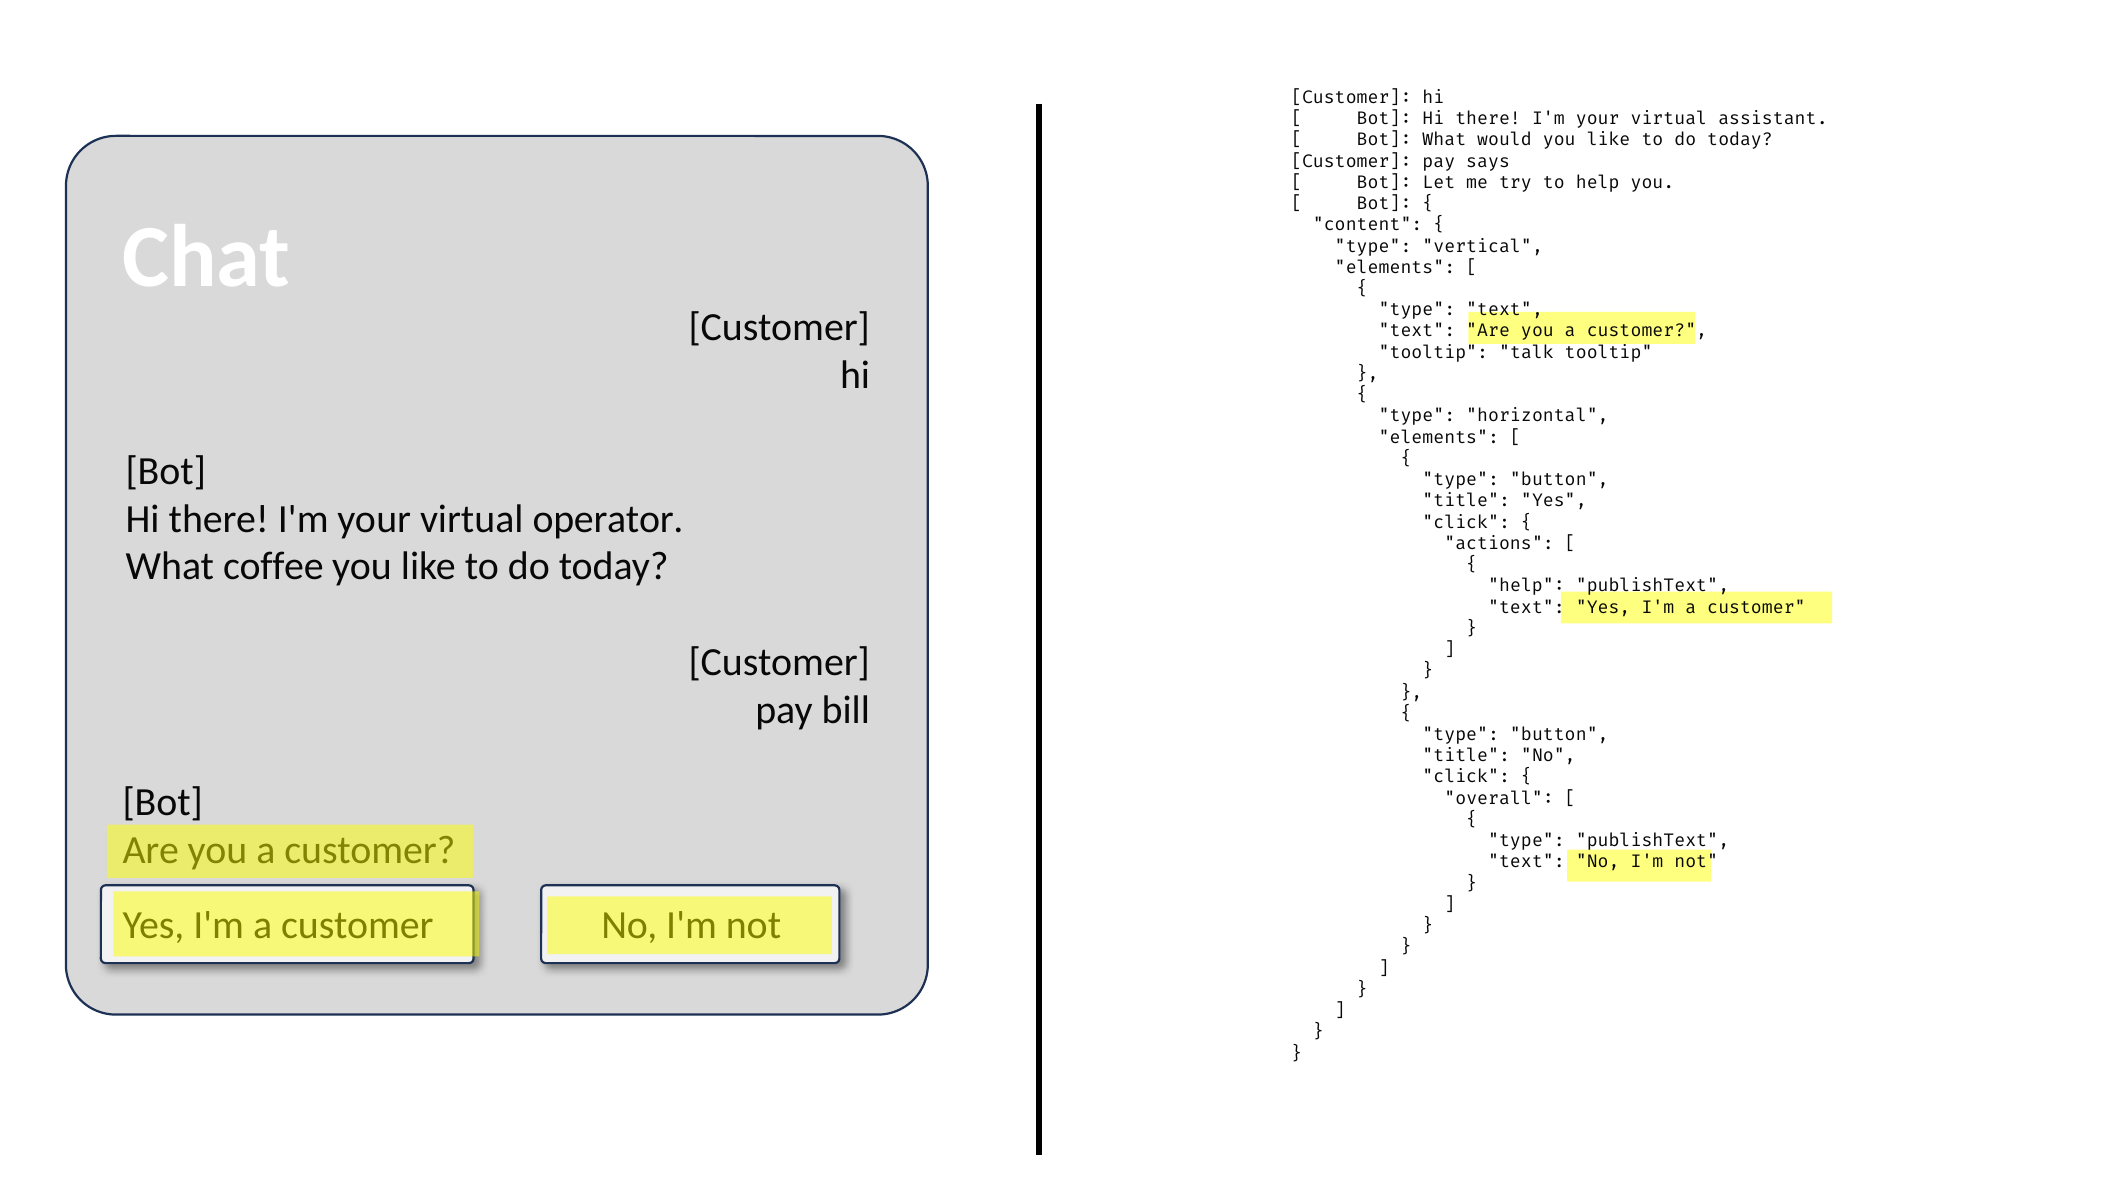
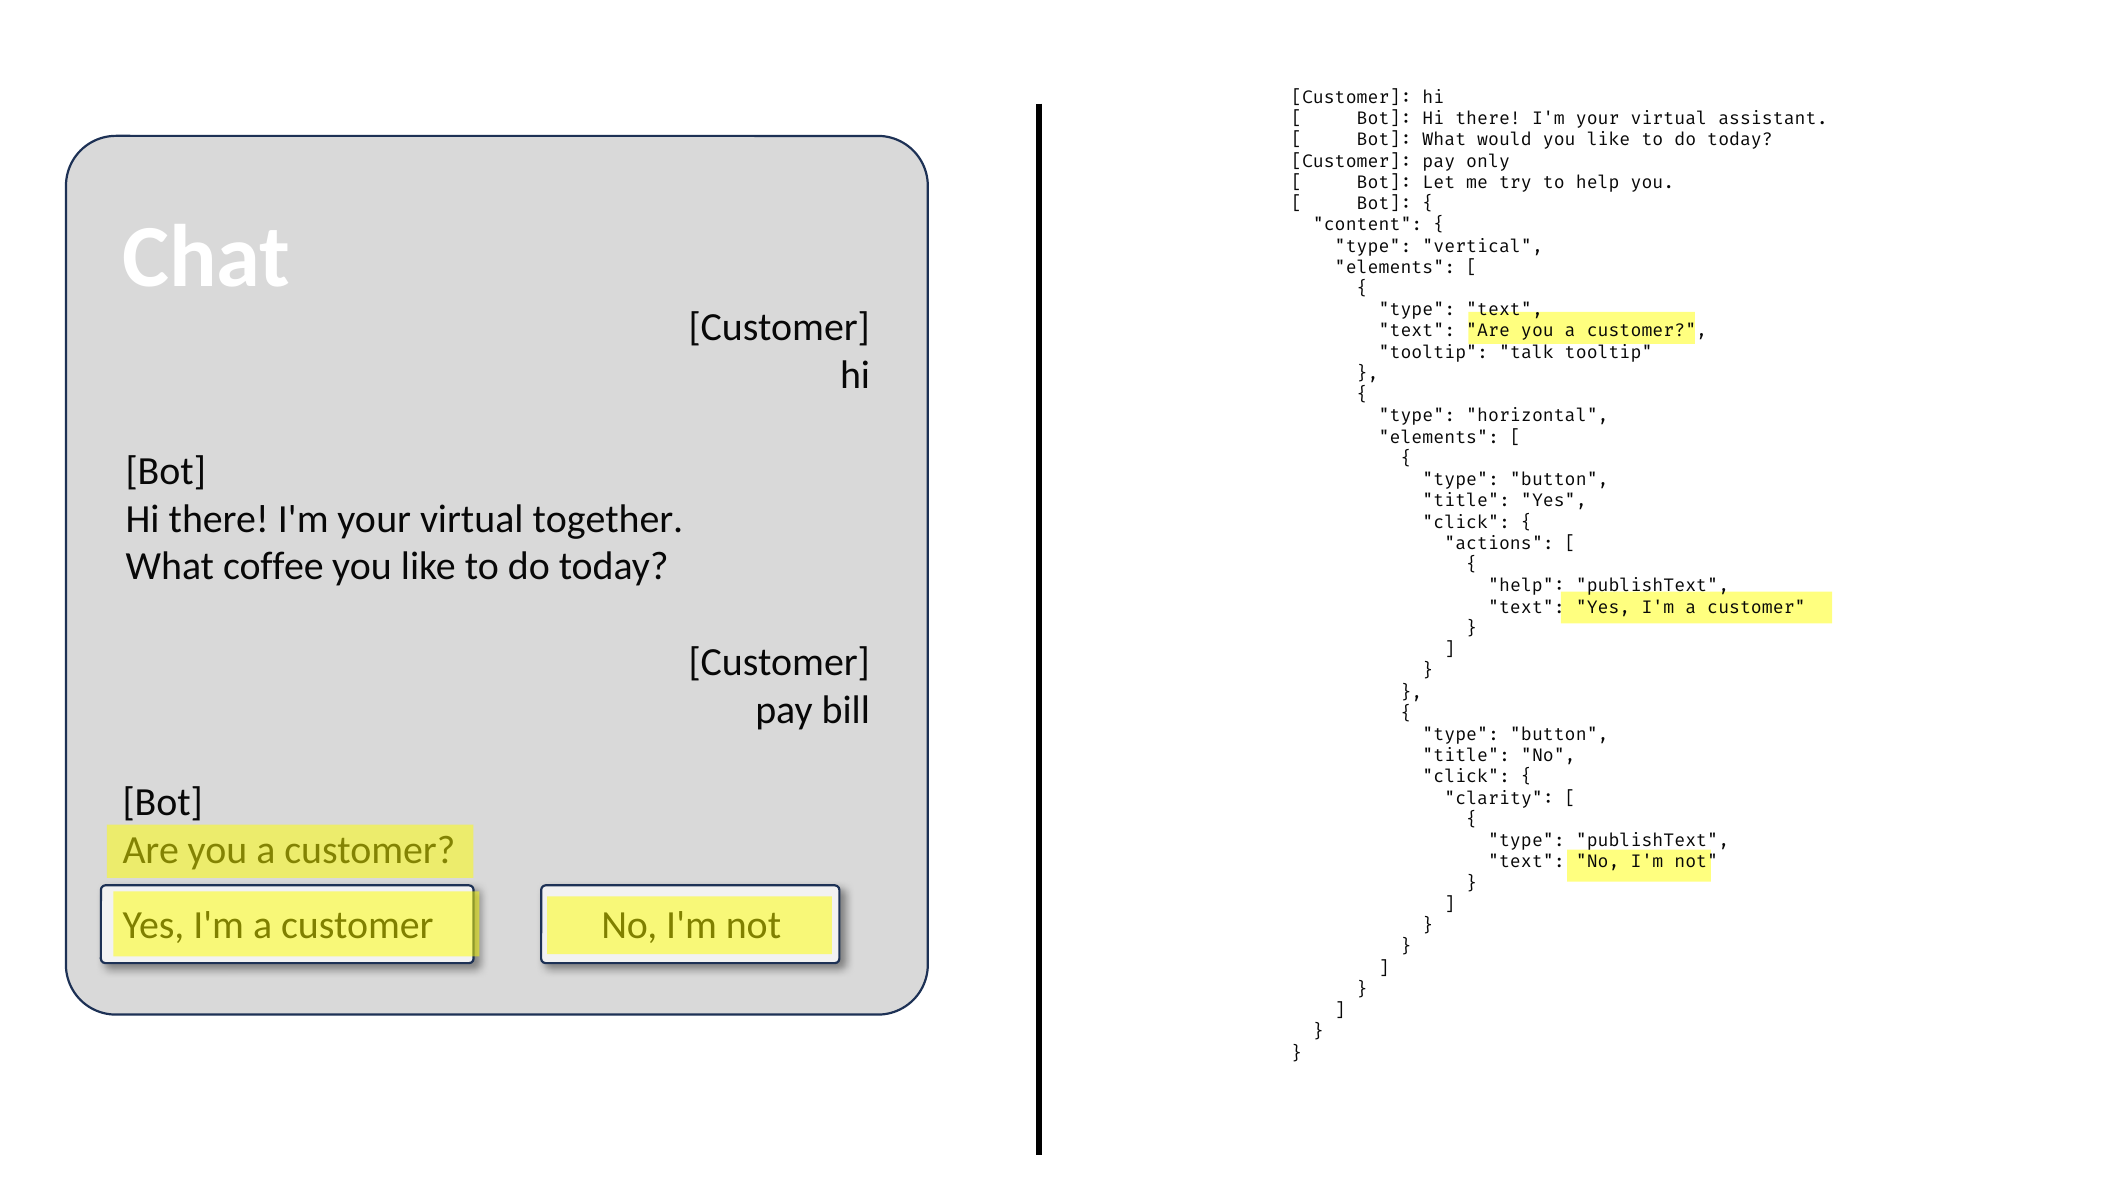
says: says -> only
operator: operator -> together
overall: overall -> clarity
